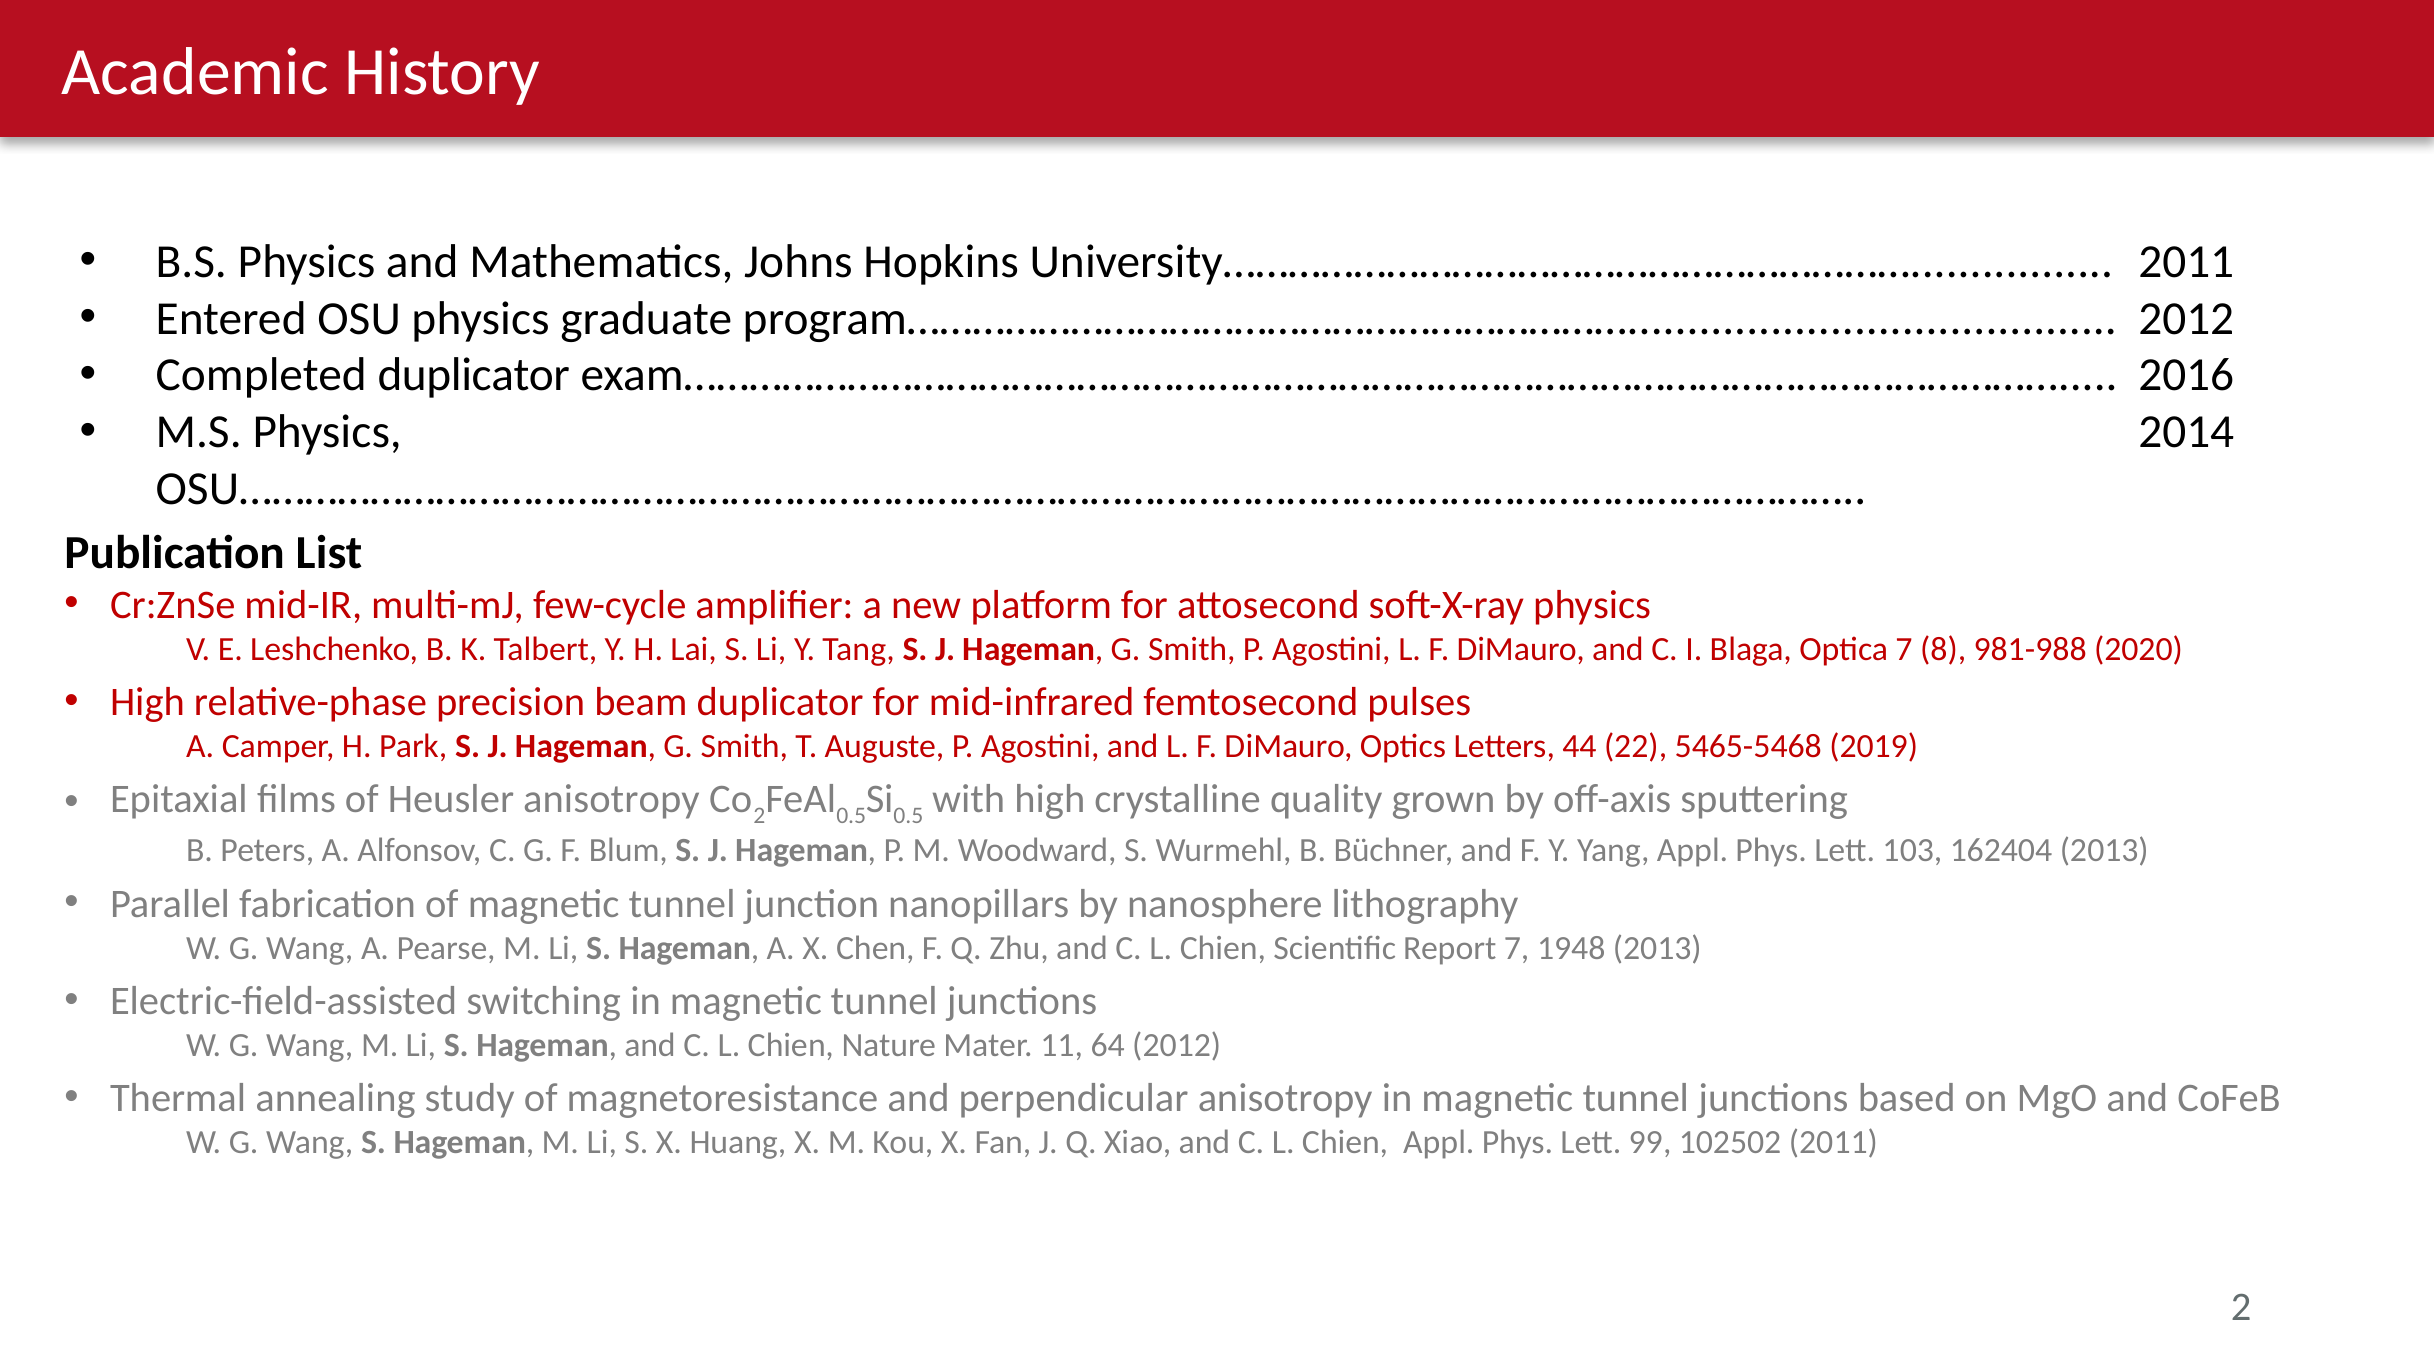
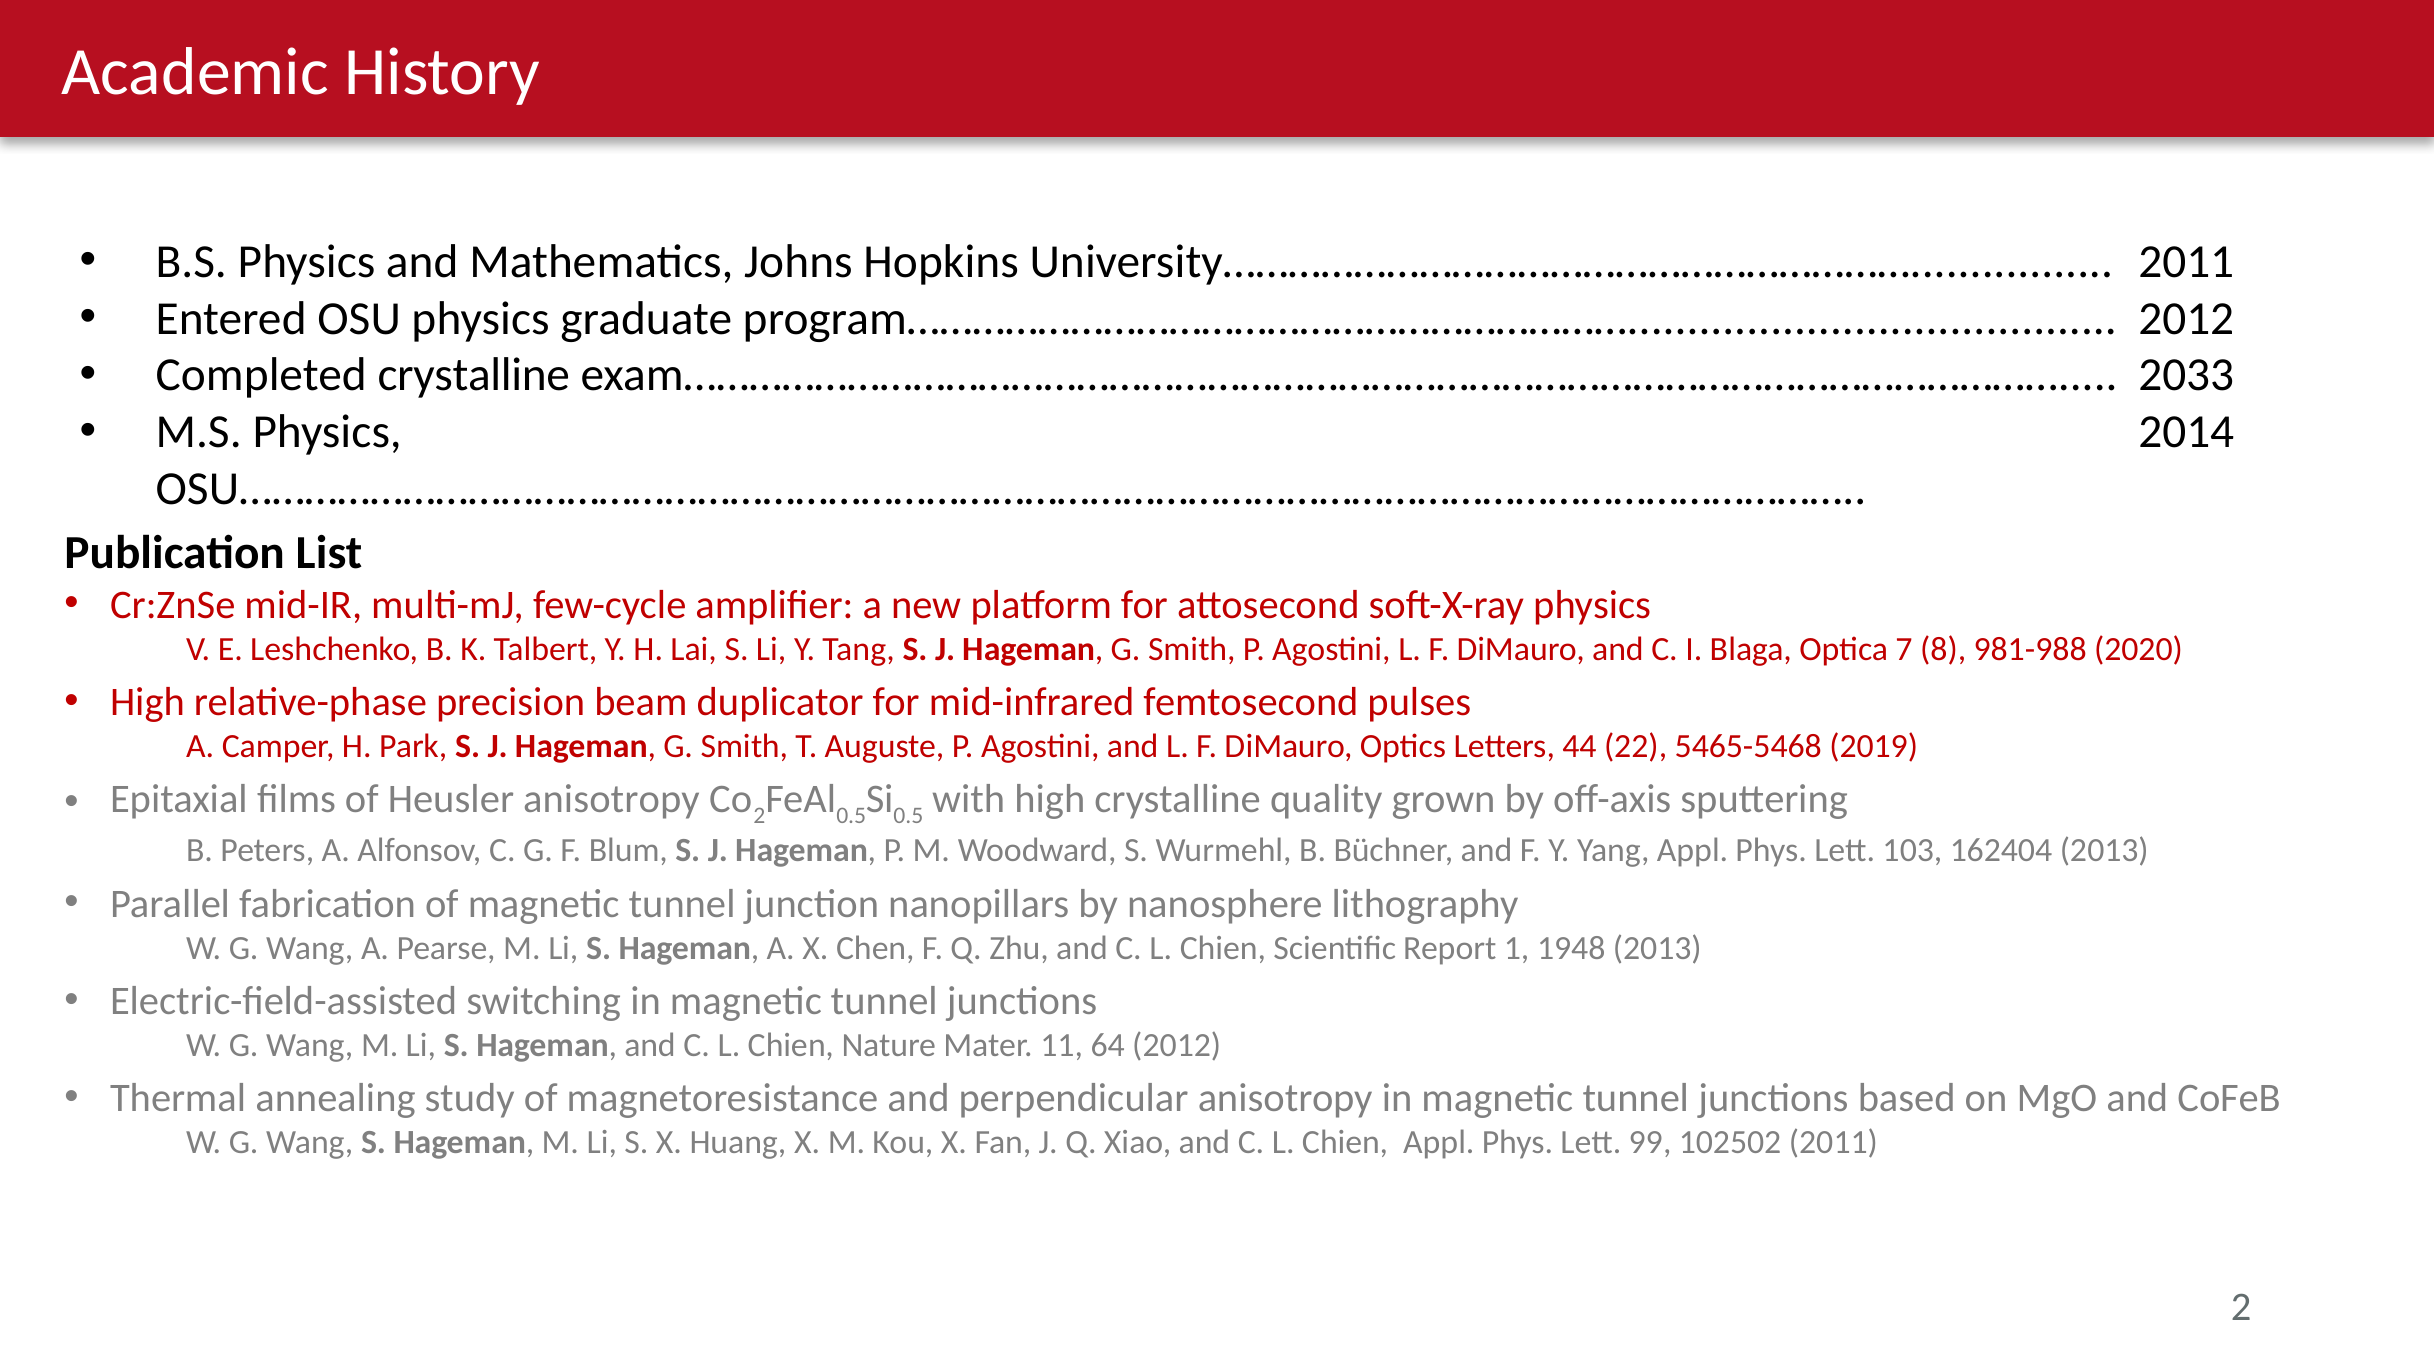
Completed duplicator: duplicator -> crystalline
2016: 2016 -> 2033
Report 7: 7 -> 1
